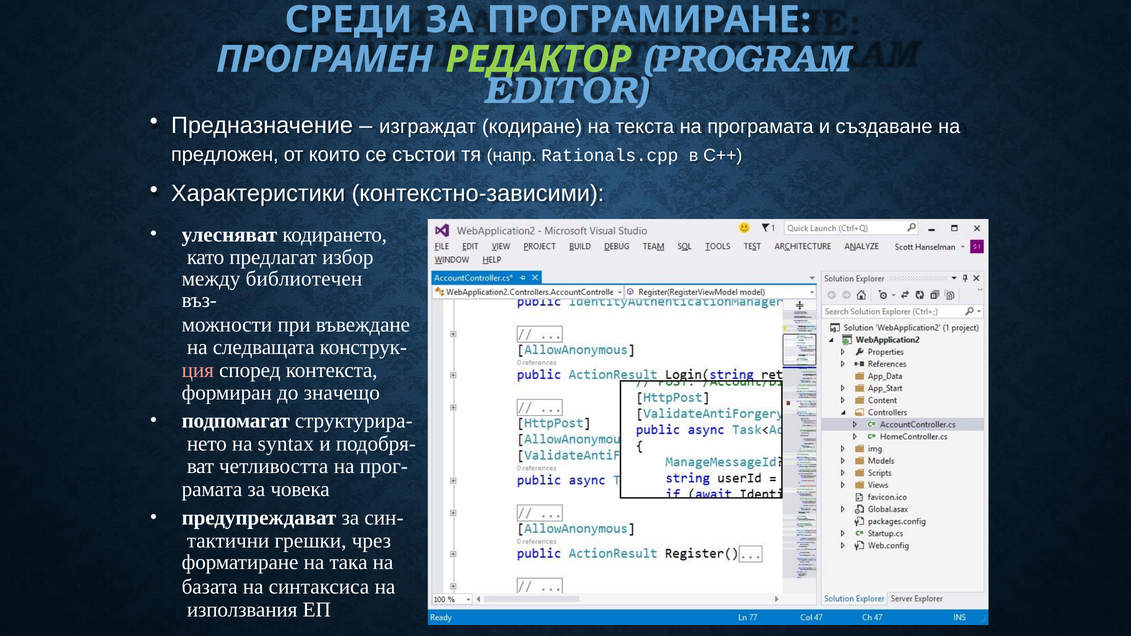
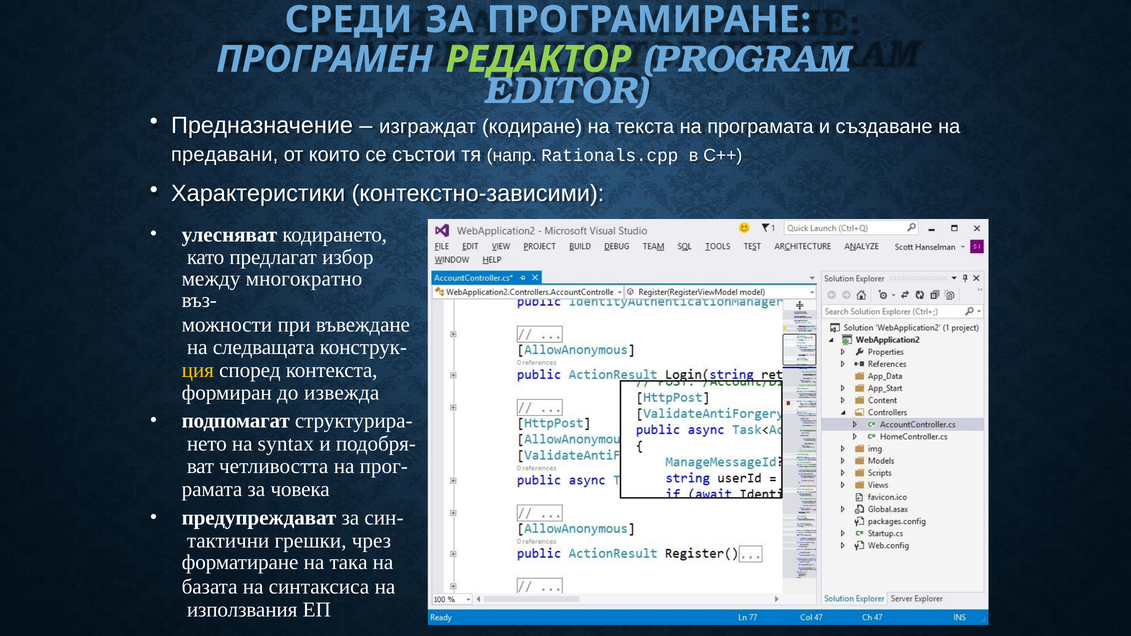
предложен: предложен -> предавани
библиотечен: библиотечен -> многократно
ция colour: pink -> yellow
значещо: значещо -> извежда
